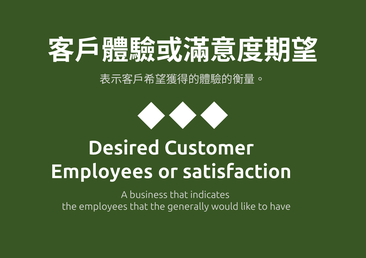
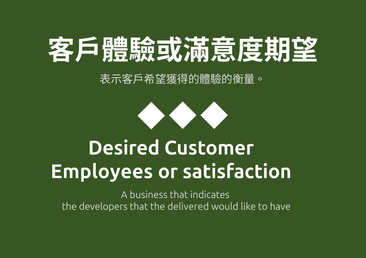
the employees: employees -> developers
generally: generally -> delivered
